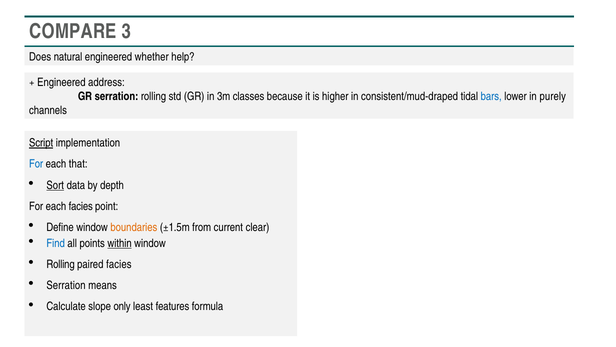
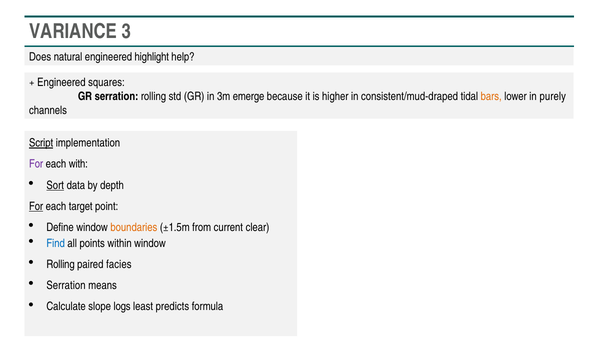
COMPARE: COMPARE -> VARIANCE
whether: whether -> highlight
address: address -> squares
classes: classes -> emerge
bars colour: blue -> orange
For at (36, 164) colour: blue -> purple
that: that -> with
For at (36, 206) underline: none -> present
each facies: facies -> target
within underline: present -> none
only: only -> logs
features: features -> predicts
